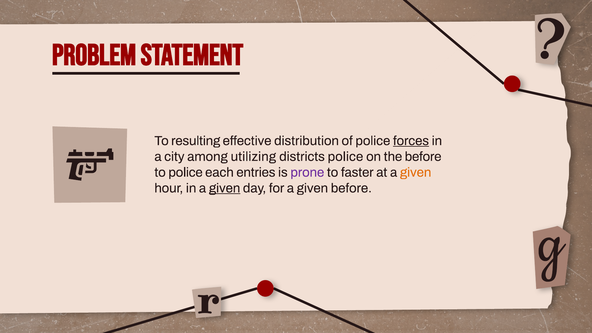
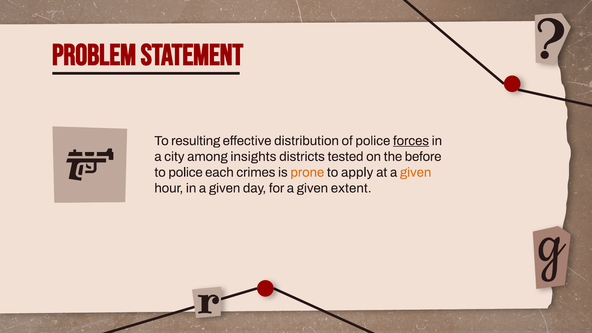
utilizing: utilizing -> insights
districts police: police -> tested
entries: entries -> crimes
prone colour: purple -> orange
faster: faster -> apply
given at (225, 188) underline: present -> none
given before: before -> extent
